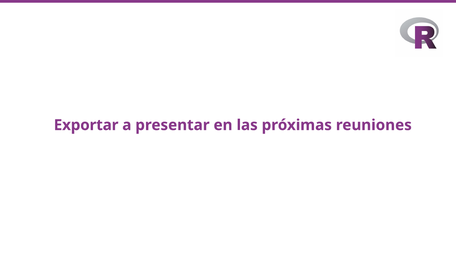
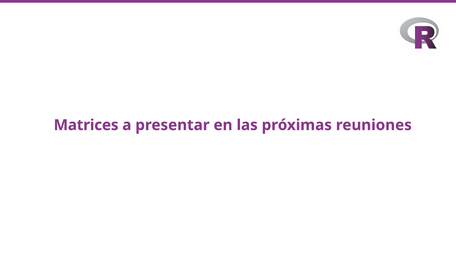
Exportar: Exportar -> Matrices
